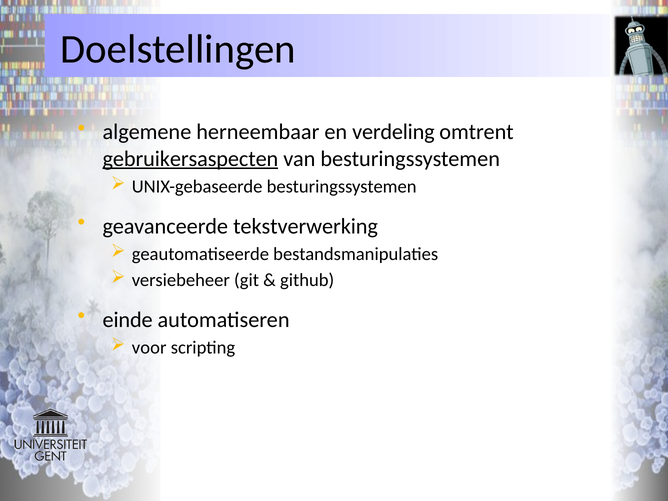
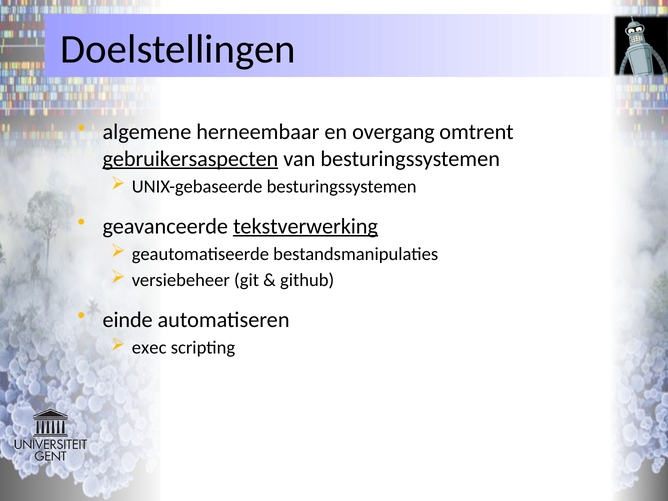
verdeling: verdeling -> overgang
tekstverwerking underline: none -> present
voor: voor -> exec
